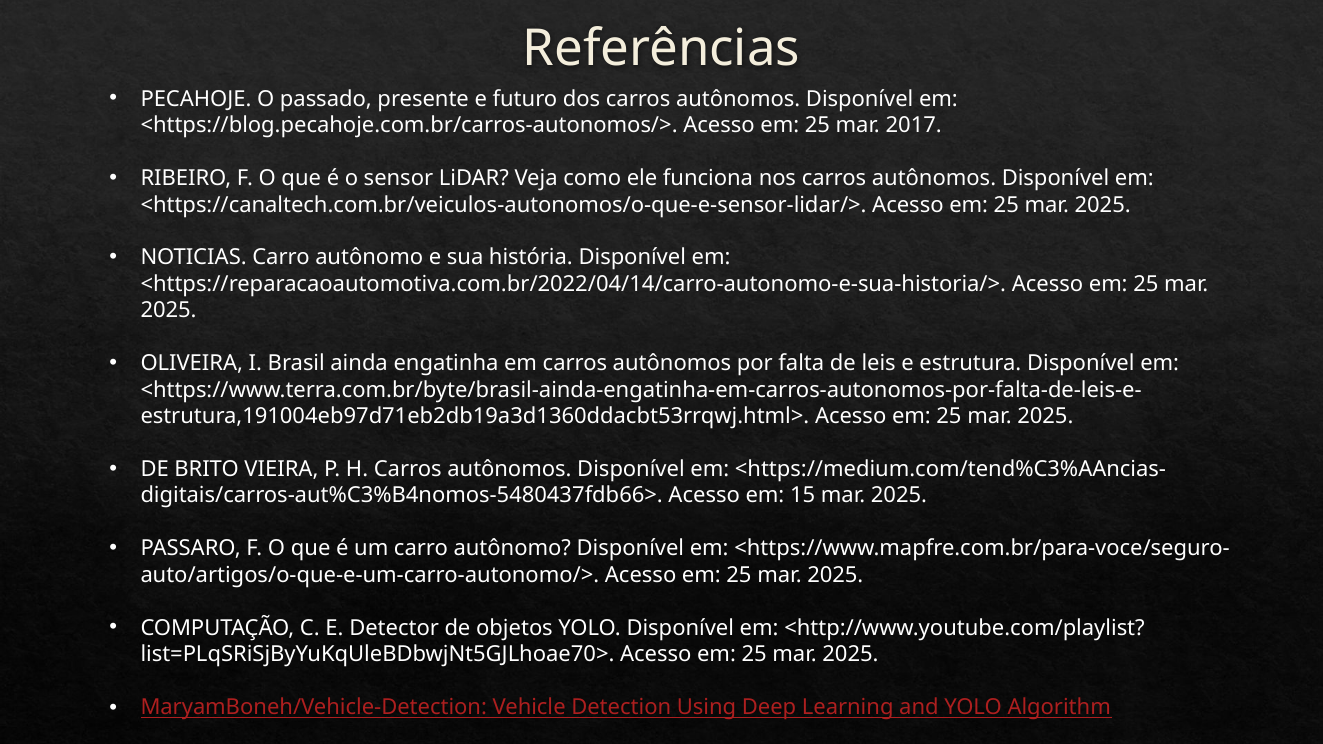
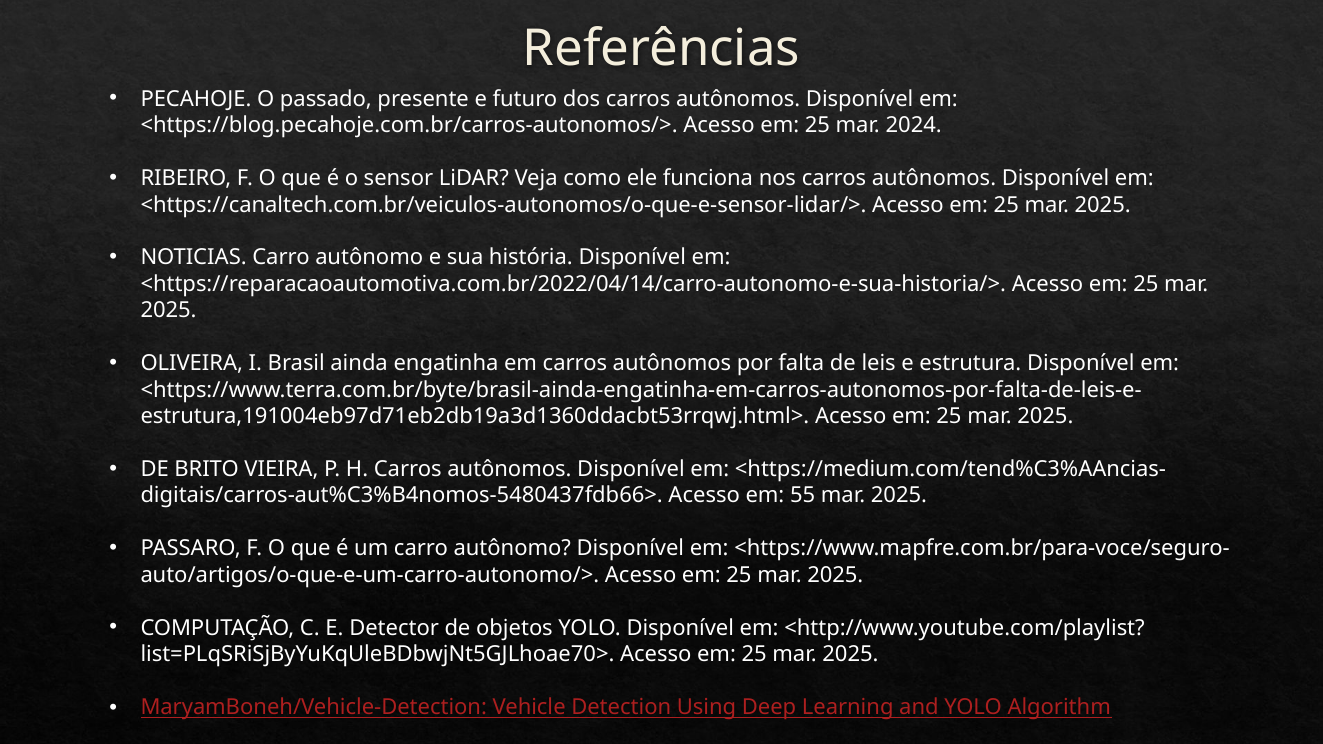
2017: 2017 -> 2024
15: 15 -> 55
